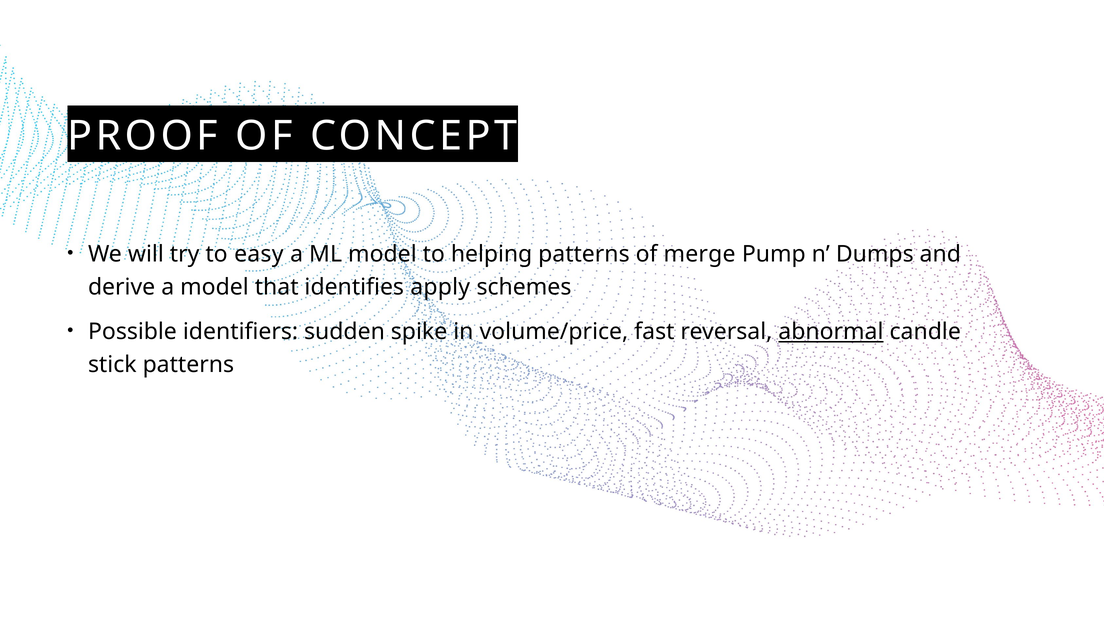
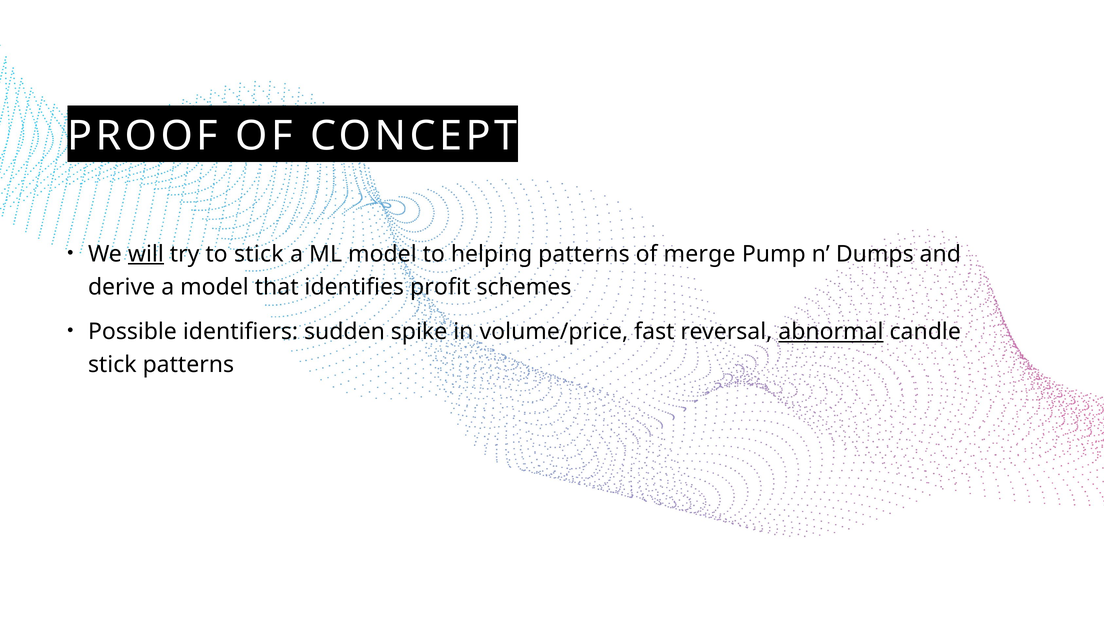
will underline: none -> present
to easy: easy -> stick
apply: apply -> profit
